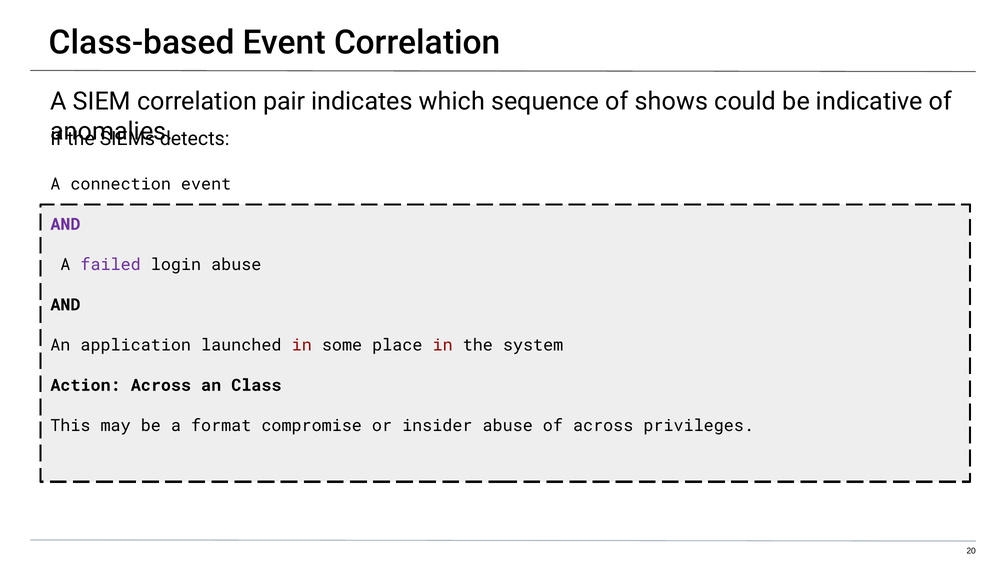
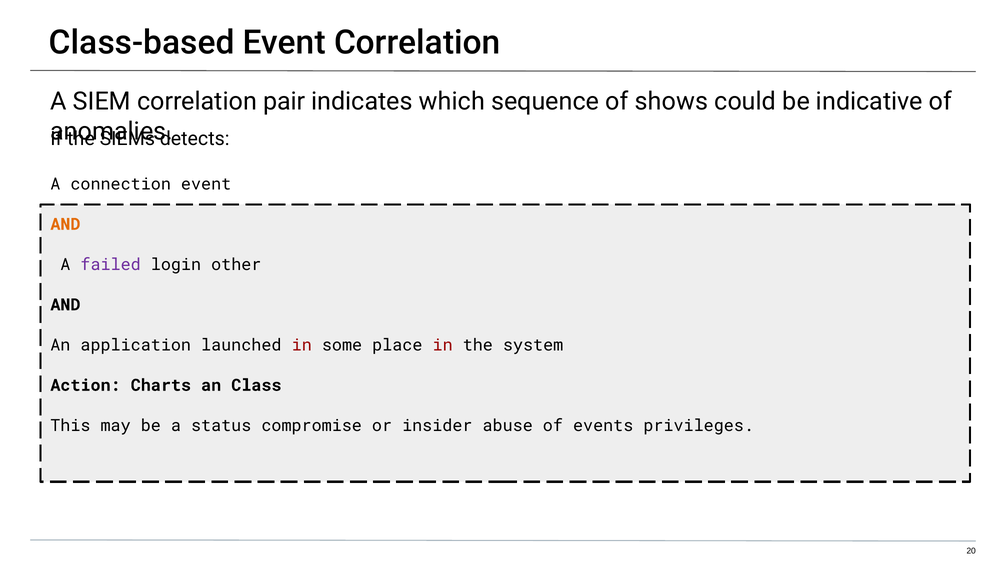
AND at (65, 224) colour: purple -> orange
login abuse: abuse -> other
Action Across: Across -> Charts
format: format -> status
of across: across -> events
